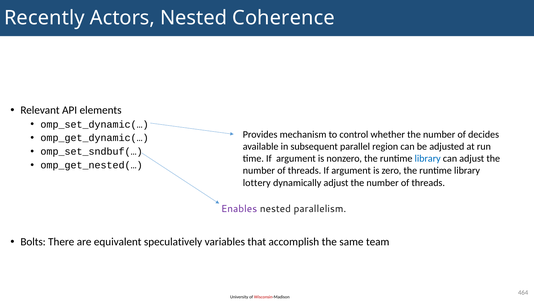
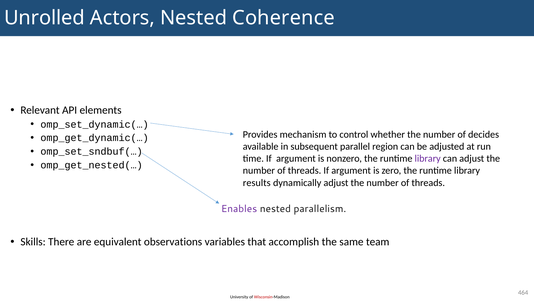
Recently: Recently -> Unrolled
library at (428, 158) colour: blue -> purple
lottery: lottery -> results
Bolts: Bolts -> Skills
speculatively: speculatively -> observations
